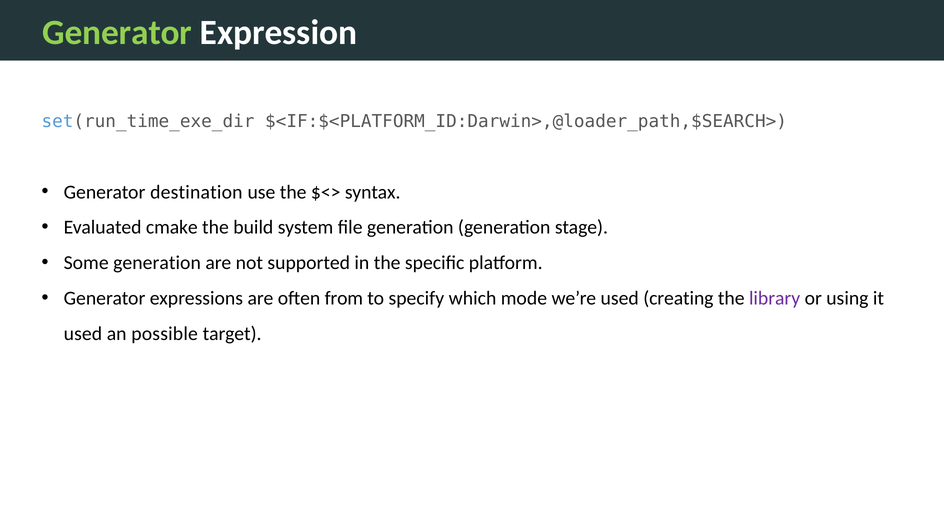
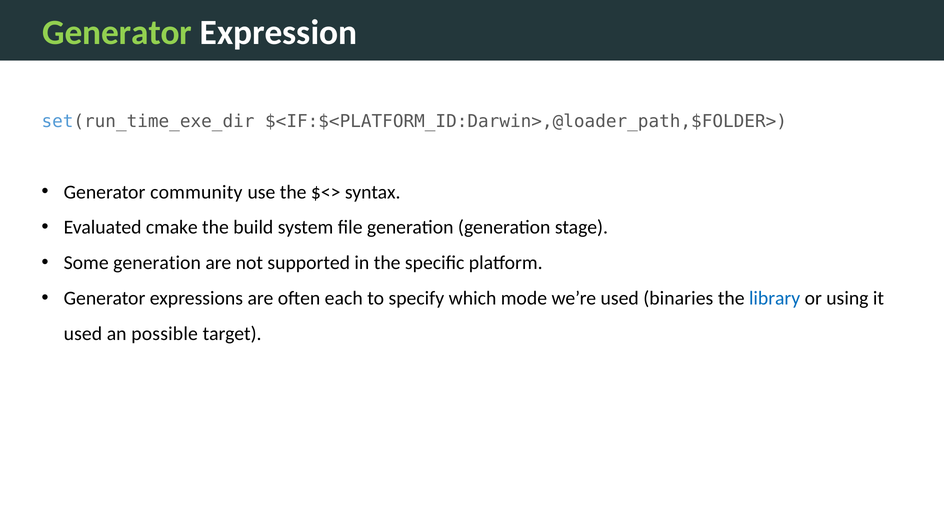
$<IF:$<PLATFORM_ID:Darwin>,@loader_path,$SEARCH>: $<IF:$<PLATFORM_ID:Darwin>,@loader_path,$SEARCH> -> $<IF:$<PLATFORM_ID:Darwin>,@loader_path,$FOLDER>
destination: destination -> community
from: from -> each
creating: creating -> binaries
library colour: purple -> blue
